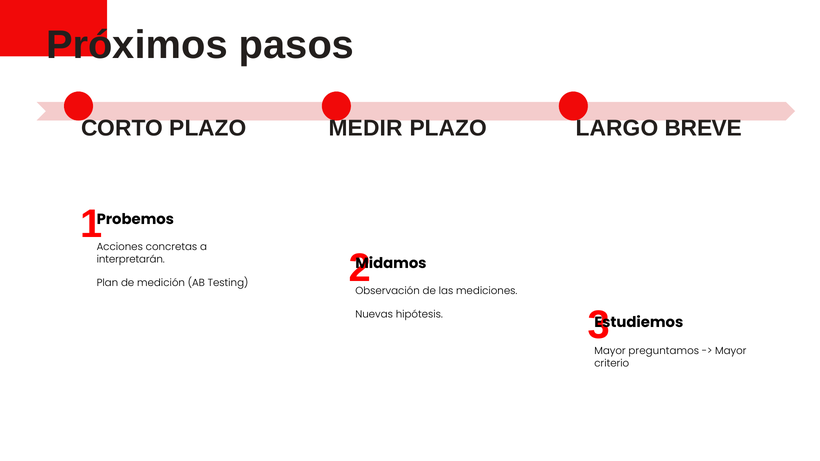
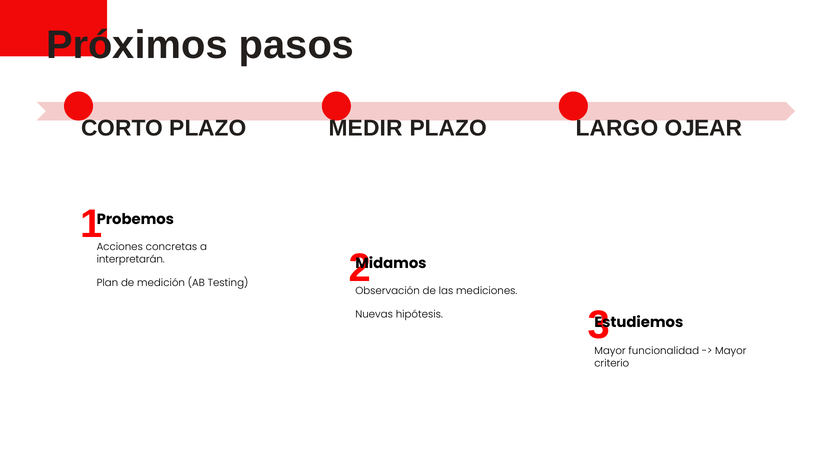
BREVE: BREVE -> OJEAR
preguntamos: preguntamos -> funcionalidad
